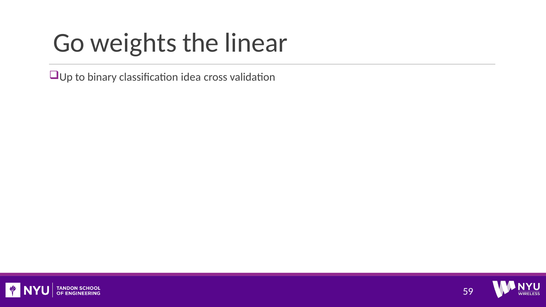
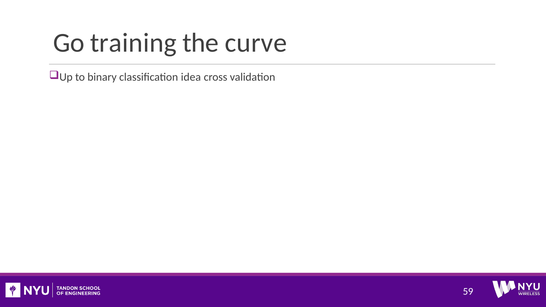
weights: weights -> training
linear: linear -> curve
